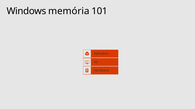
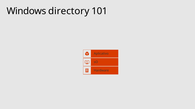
memória: memória -> directory
